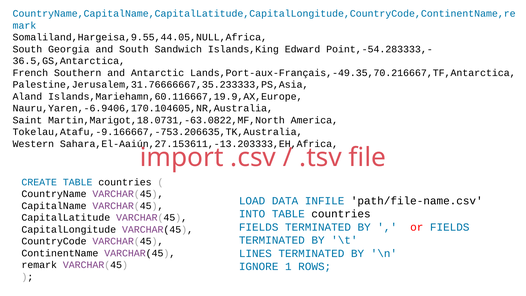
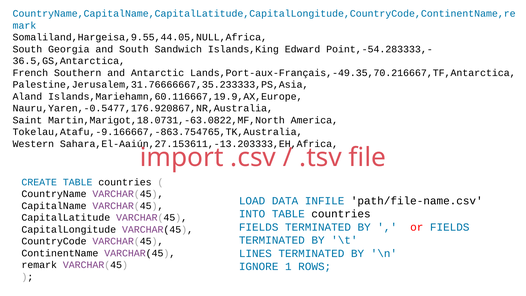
Nauru,Yaren,-6.9406,170.104605,NR,Australia: Nauru,Yaren,-6.9406,170.104605,NR,Australia -> Nauru,Yaren,-0.5477,176.920867,NR,Australia
Tokelau,Atafu,-9.166667,-753.206635,TK,Australia: Tokelau,Atafu,-9.166667,-753.206635,TK,Australia -> Tokelau,Atafu,-9.166667,-863.754765,TK,Australia
